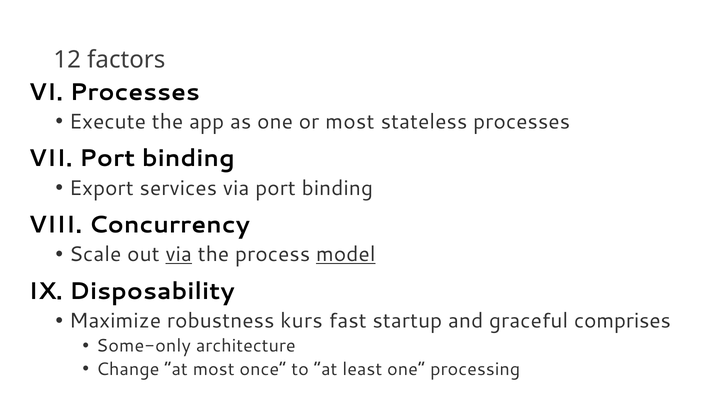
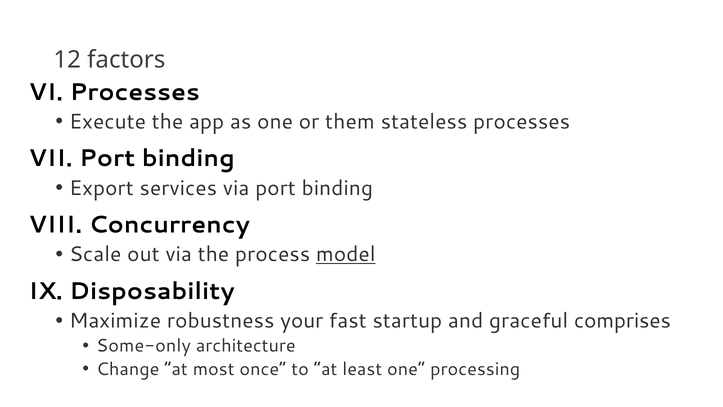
or most: most -> them
via at (179, 254) underline: present -> none
kurs: kurs -> your
